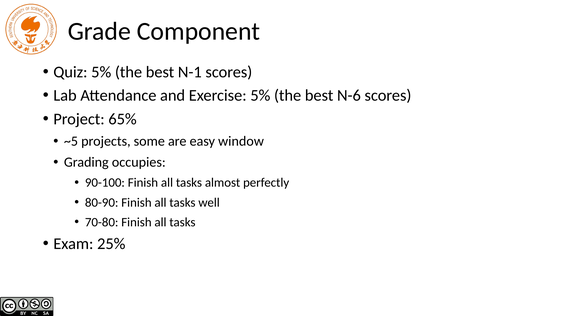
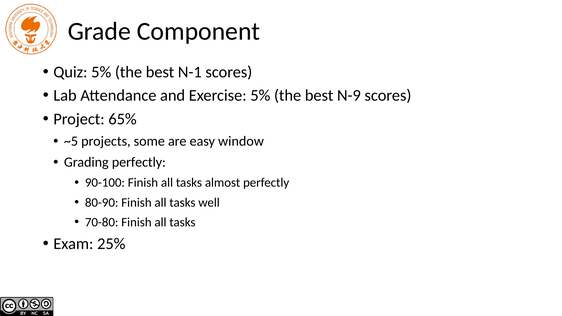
N-6: N-6 -> N-9
Grading occupies: occupies -> perfectly
